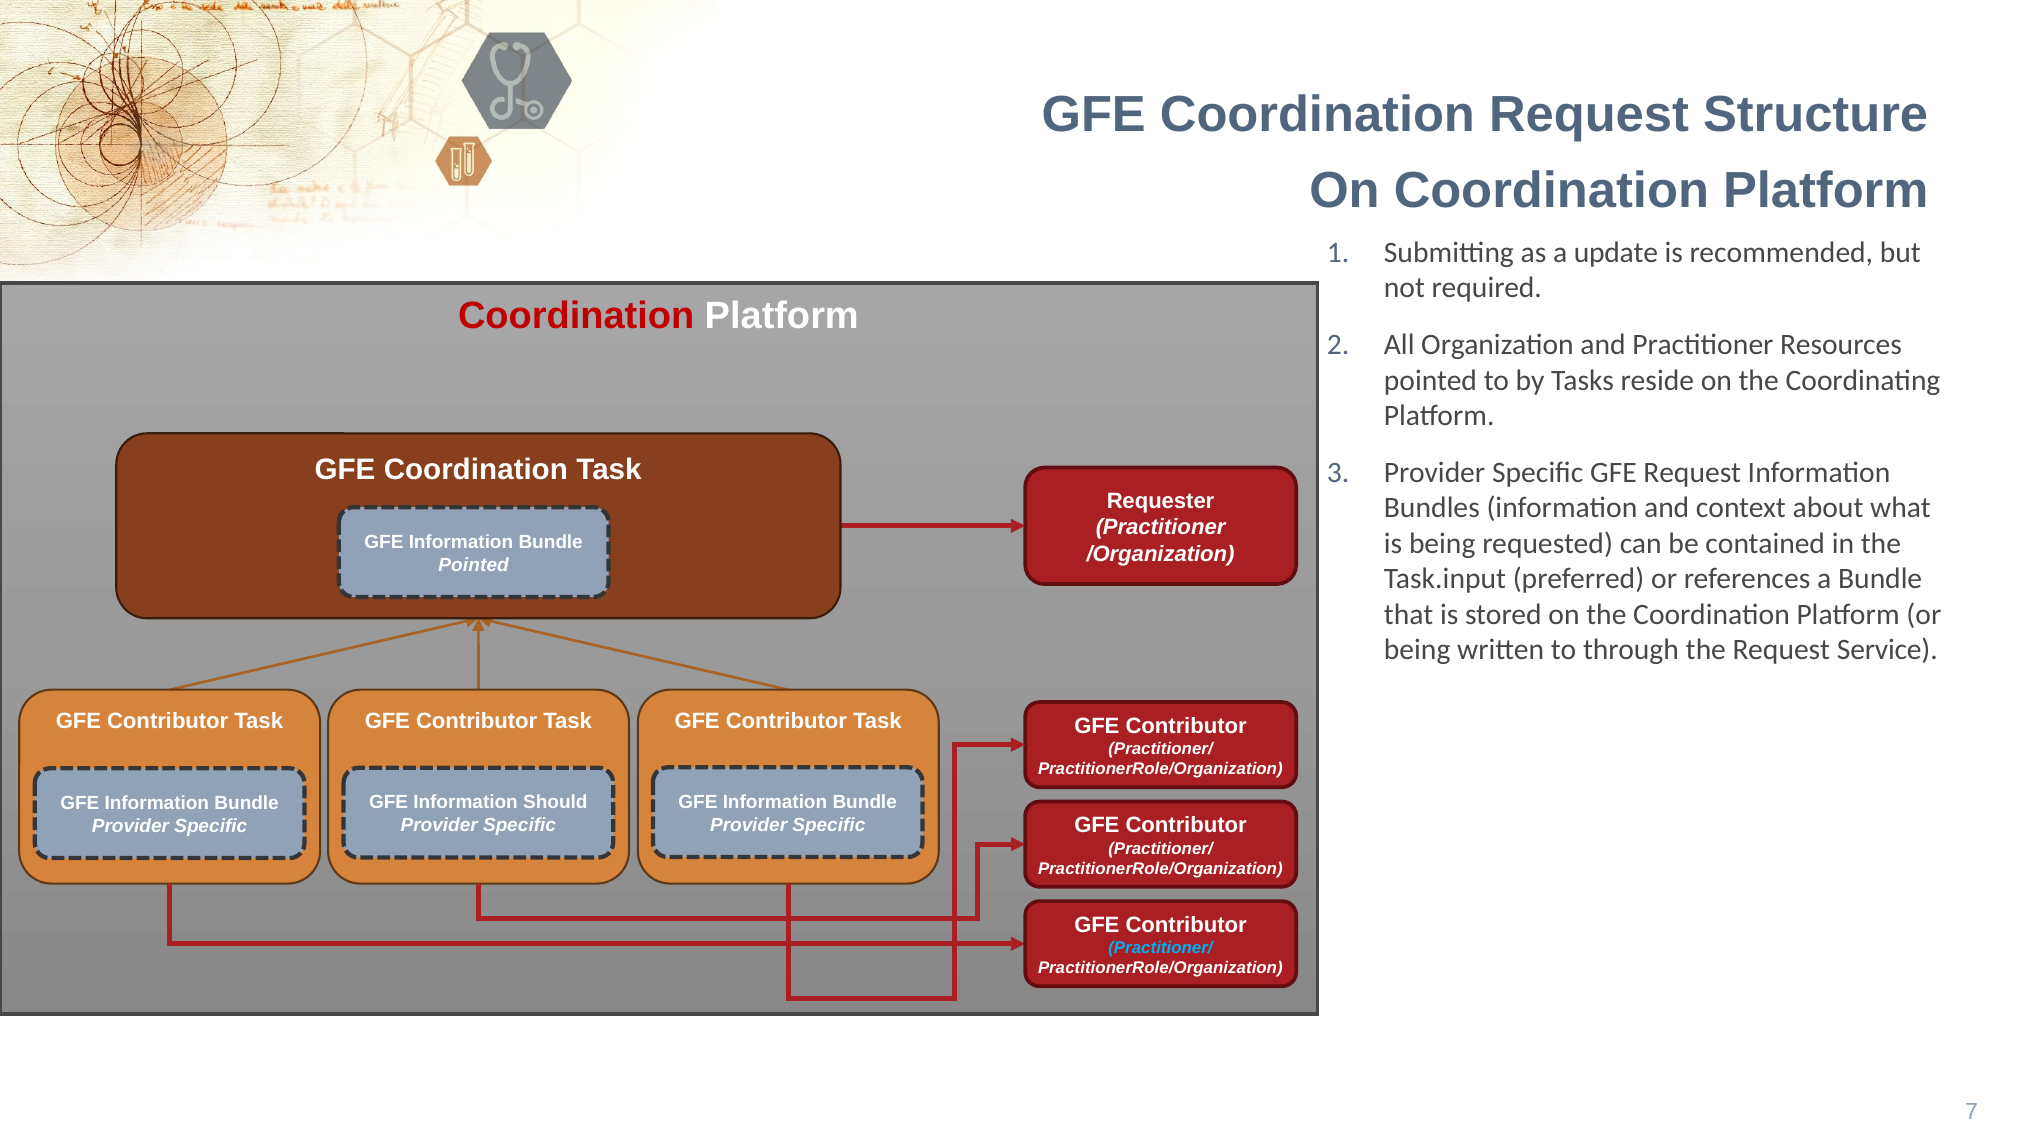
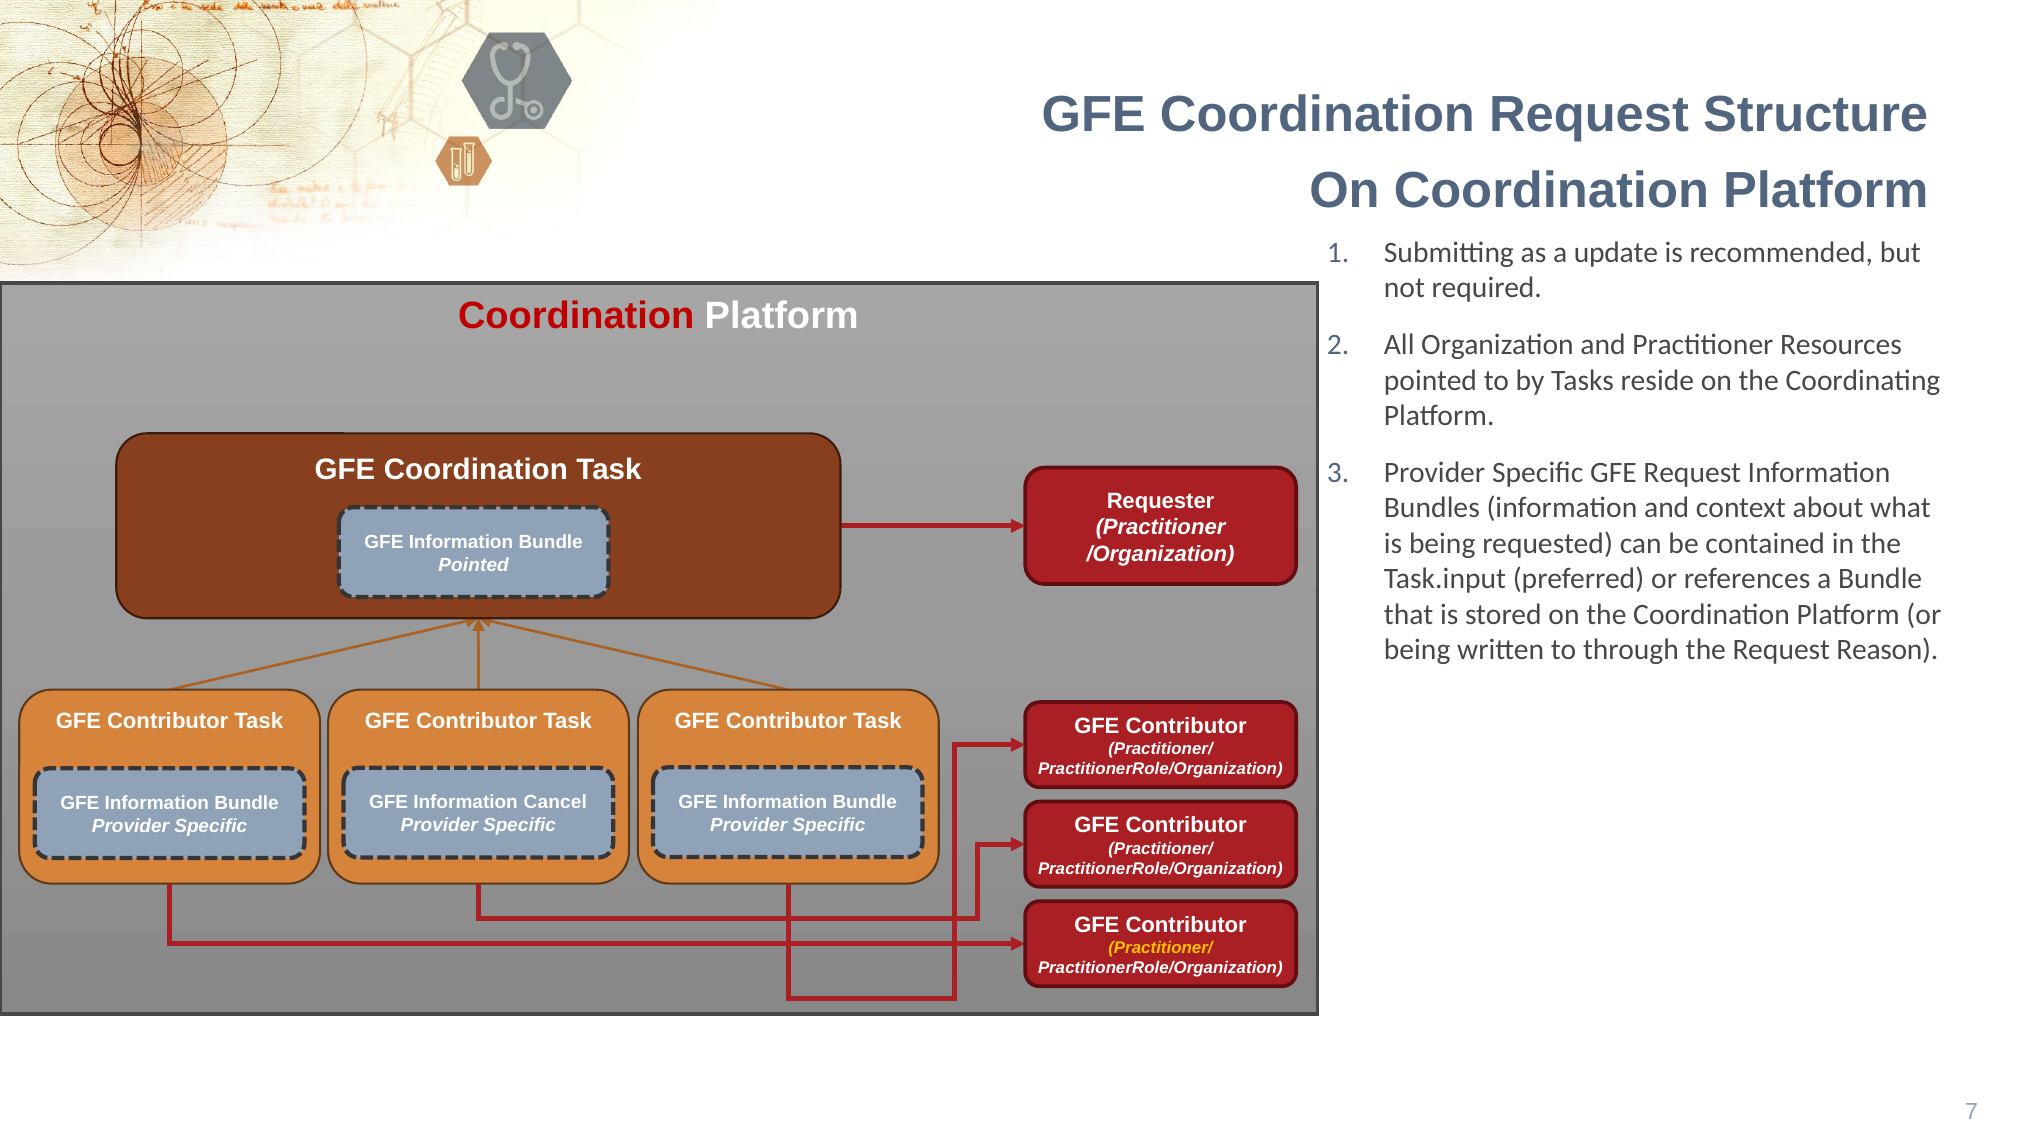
Service: Service -> Reason
Should: Should -> Cancel
Practitioner/ at (1160, 948) colour: light blue -> yellow
